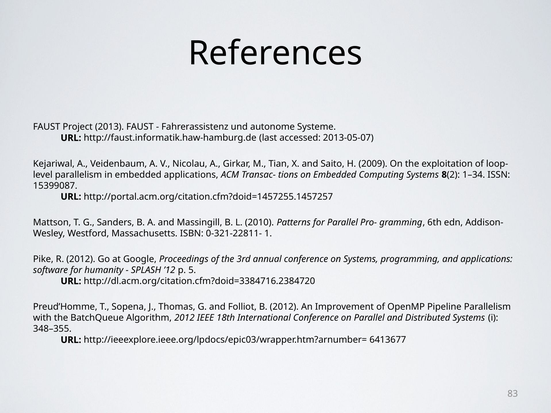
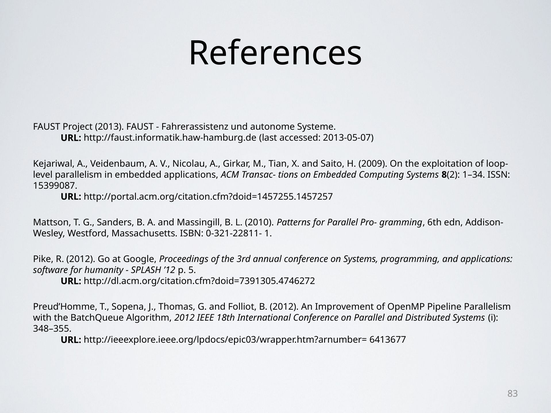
http://dl.acm.org/citation.cfm?doid=3384716.2384720: http://dl.acm.org/citation.cfm?doid=3384716.2384720 -> http://dl.acm.org/citation.cfm?doid=7391305.4746272
